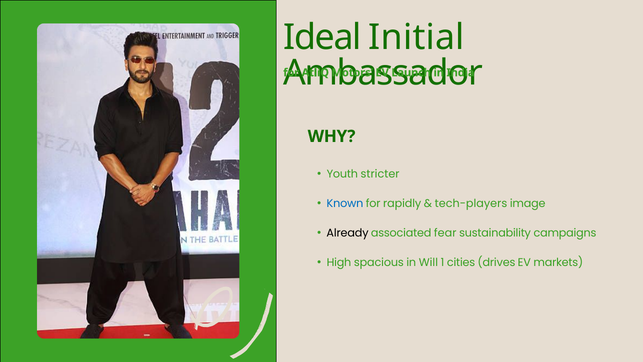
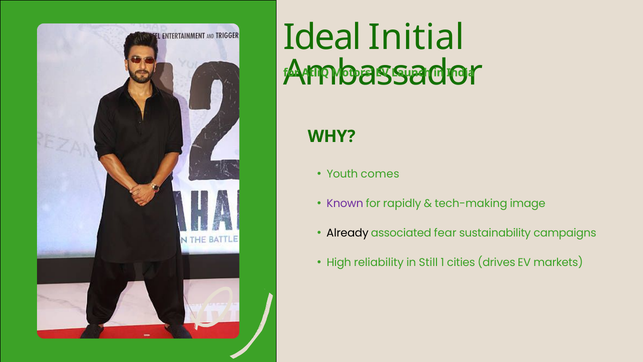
stricter: stricter -> comes
Known colour: blue -> purple
tech-players: tech-players -> tech-making
spacious: spacious -> reliability
Will: Will -> Still
